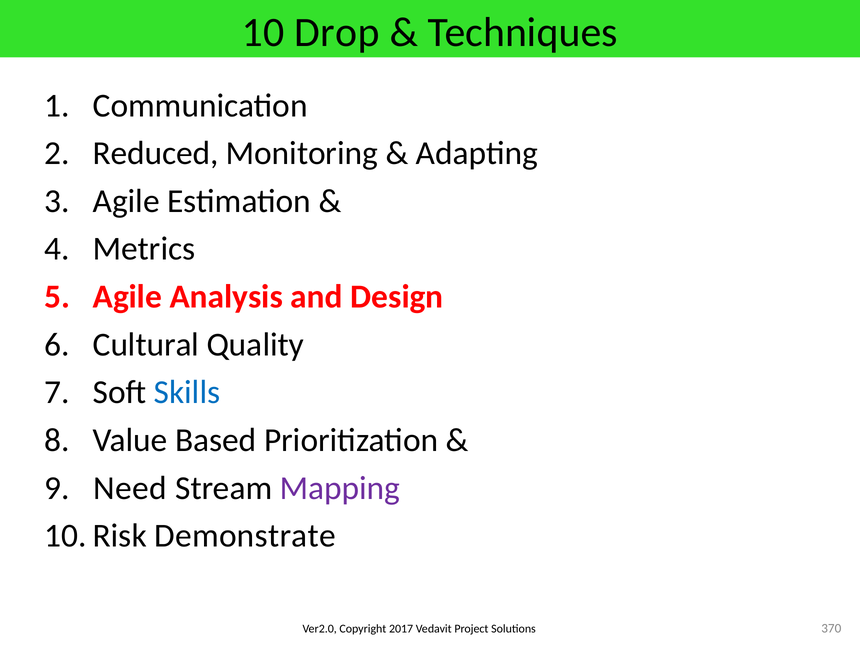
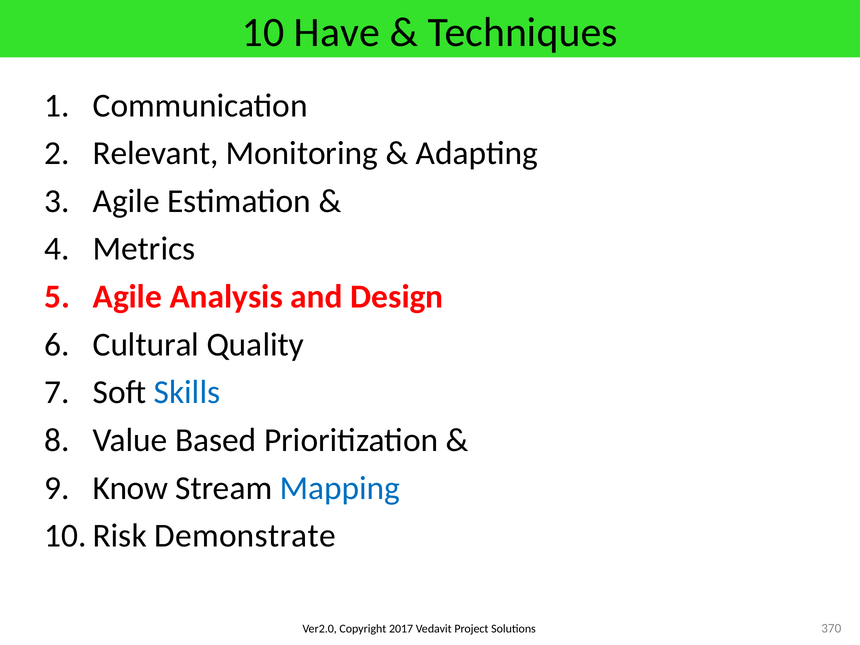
Drop: Drop -> Have
Reduced: Reduced -> Relevant
Need: Need -> Know
Mapping colour: purple -> blue
